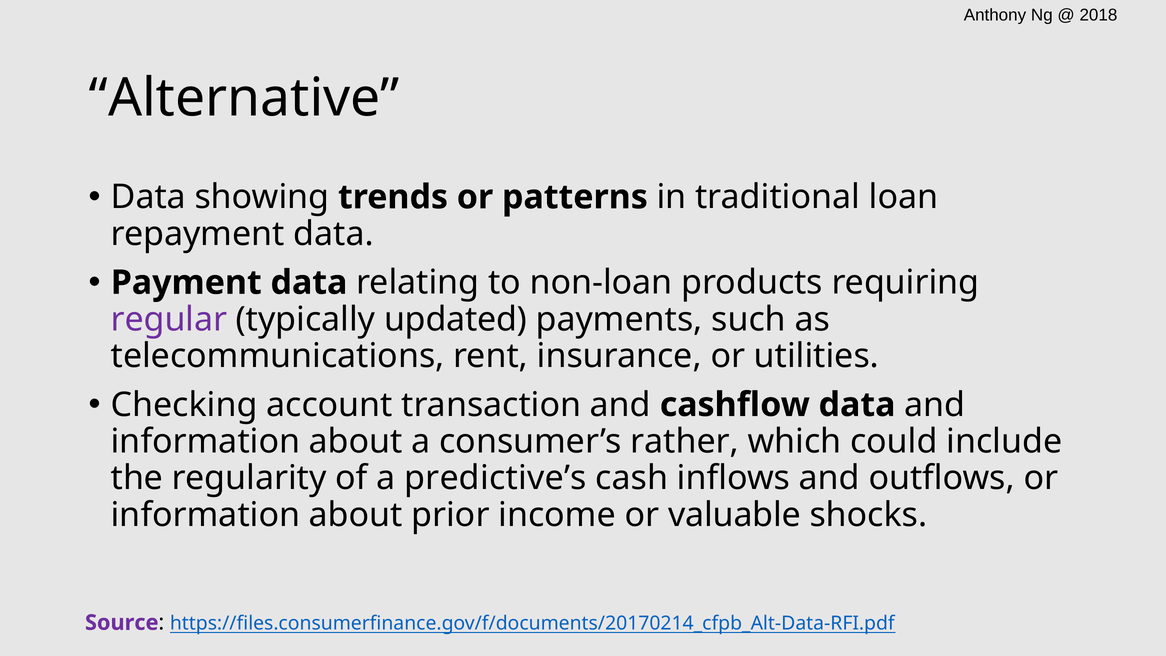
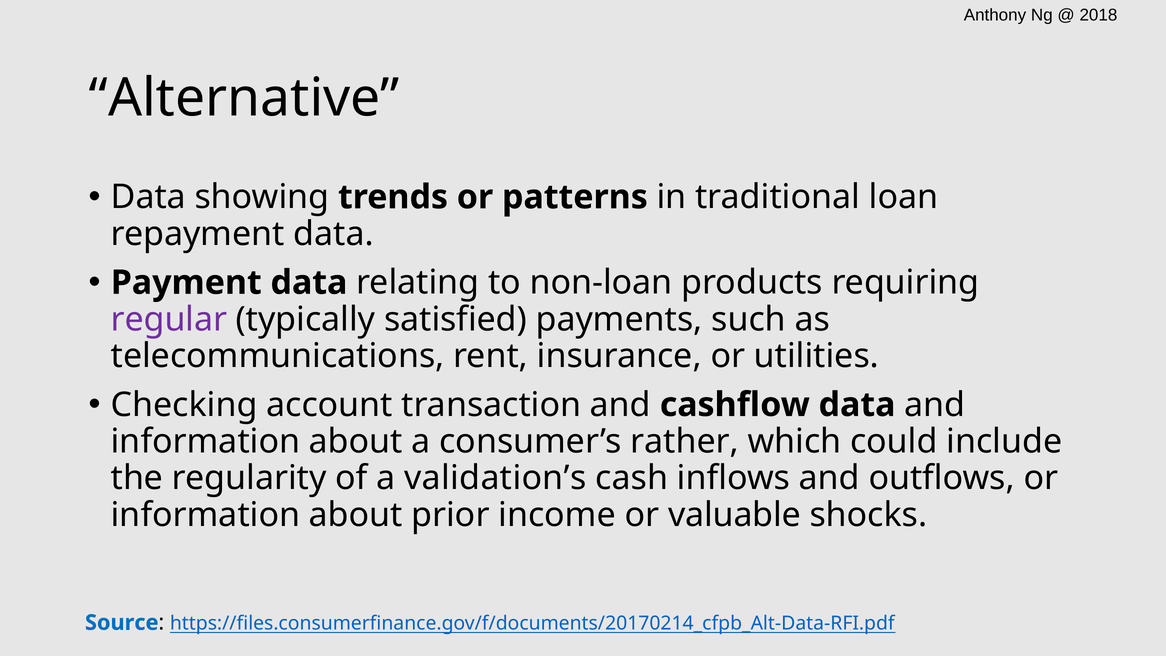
updated: updated -> satisfied
predictive’s: predictive’s -> validation’s
Source colour: purple -> blue
